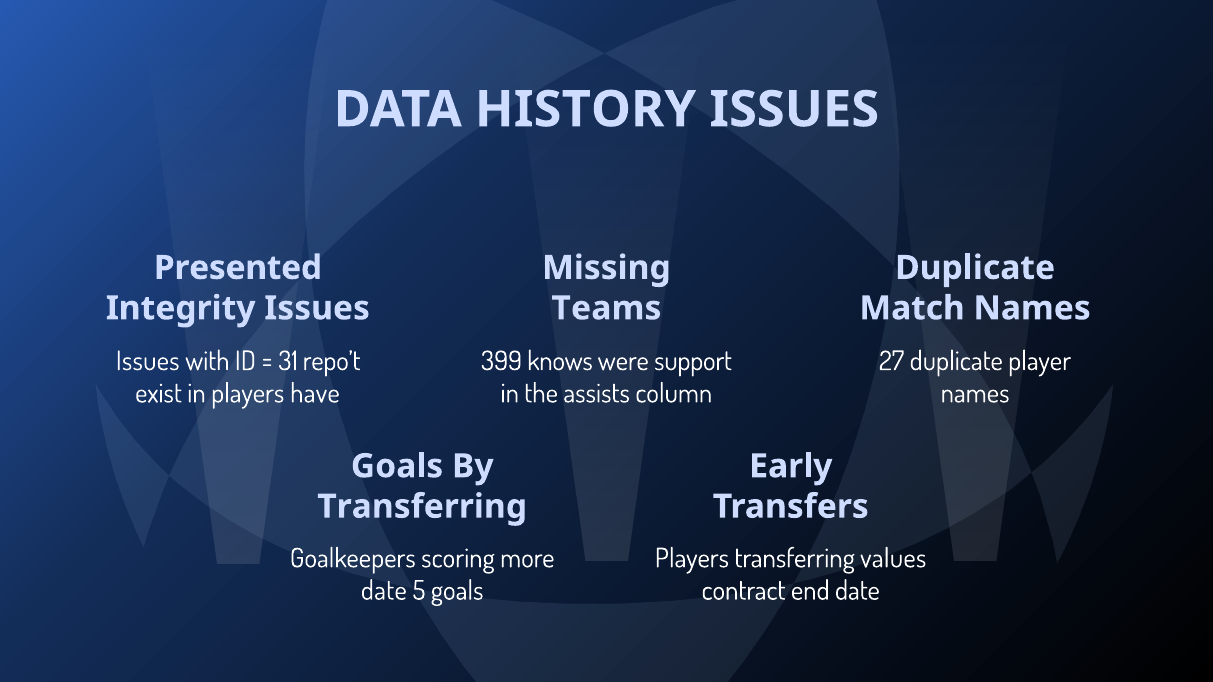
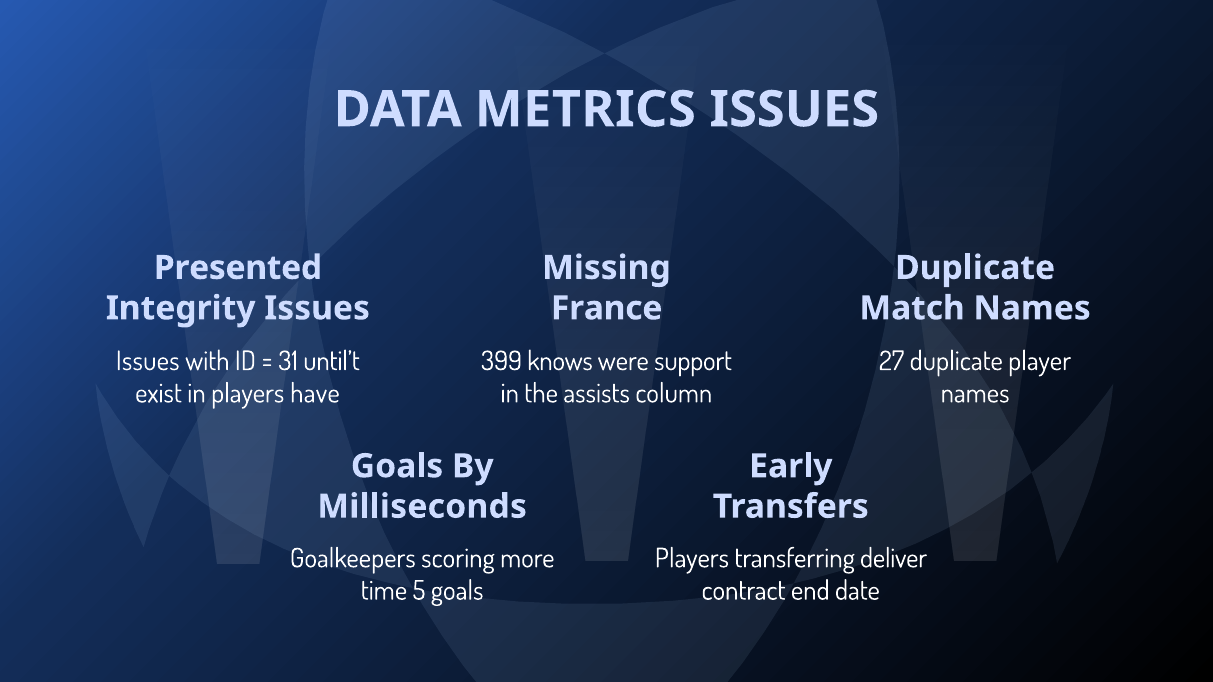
HISTORY: HISTORY -> METRICS
Teams: Teams -> France
repo’t: repo’t -> until’t
Transferring at (422, 507): Transferring -> Milliseconds
values: values -> deliver
date at (384, 591): date -> time
